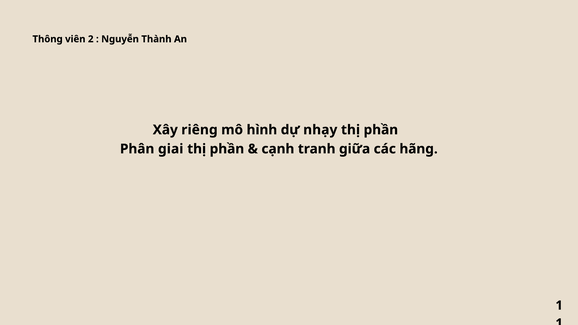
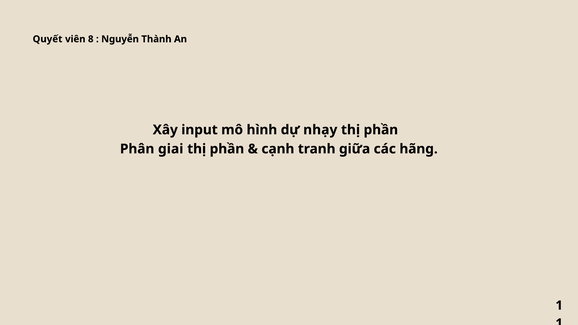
Thông: Thông -> Quyết
2: 2 -> 8
riêng: riêng -> input
